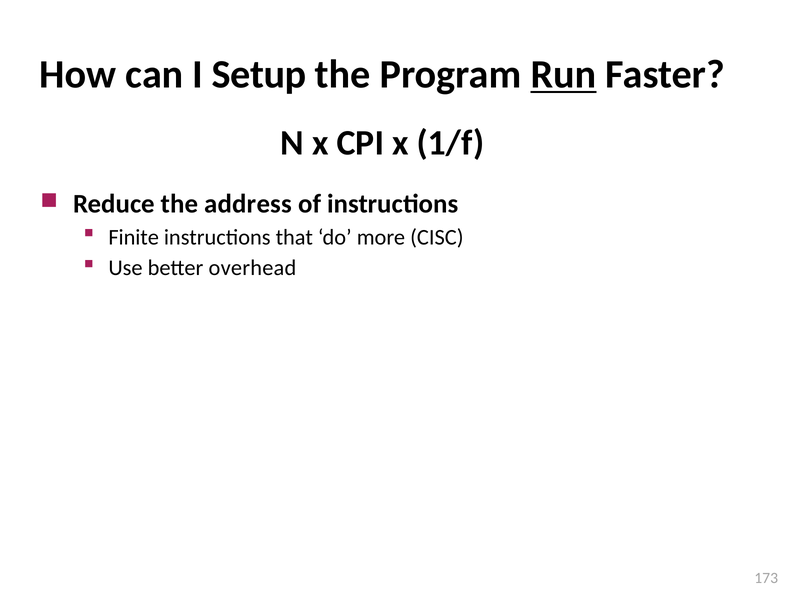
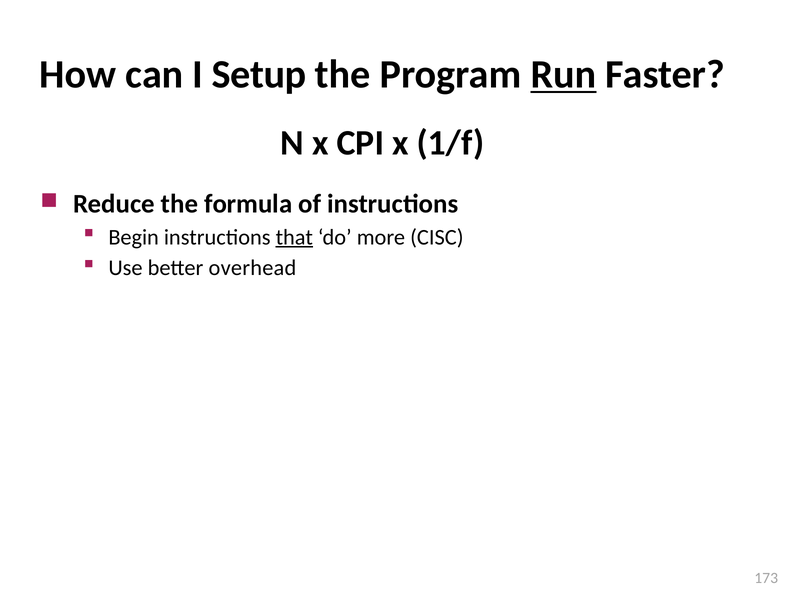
address: address -> formula
Finite: Finite -> Begin
that underline: none -> present
